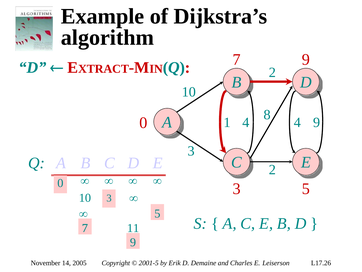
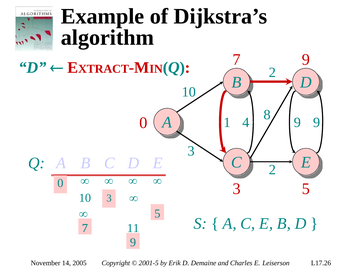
4 4: 4 -> 9
